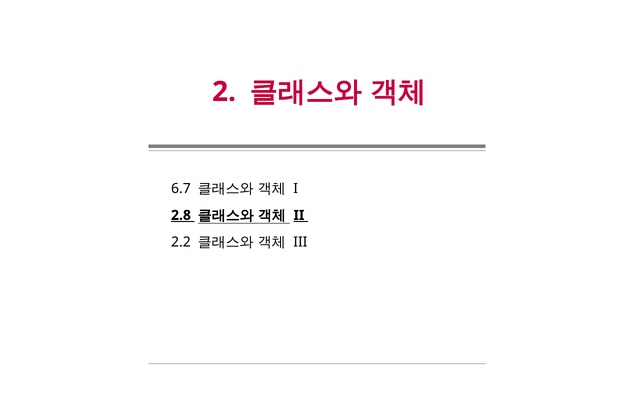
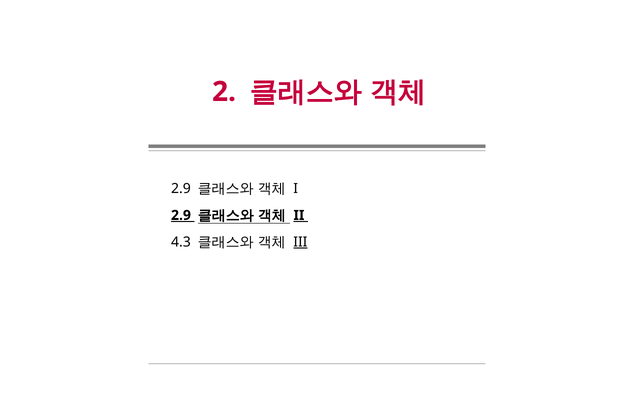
6.7 at (181, 189): 6.7 -> 2.9
2.8 at (181, 216): 2.8 -> 2.9
2.2: 2.2 -> 4.3
III underline: none -> present
